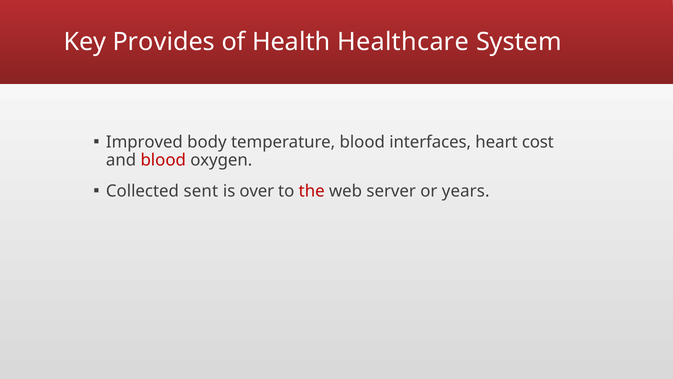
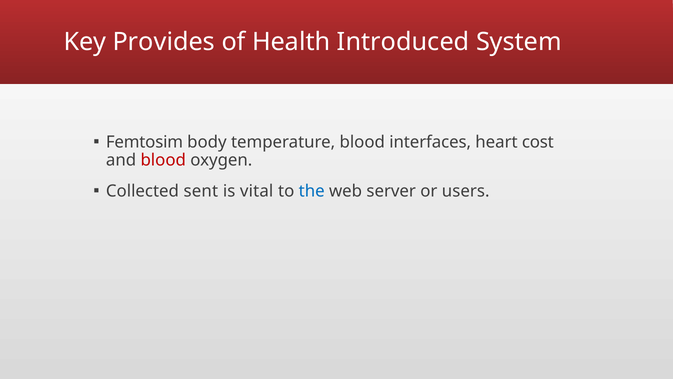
Healthcare: Healthcare -> Introduced
Improved: Improved -> Femtosim
over: over -> vital
the colour: red -> blue
years: years -> users
